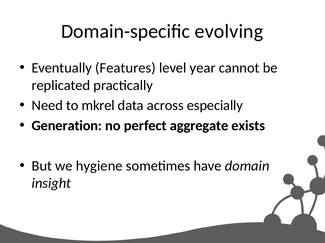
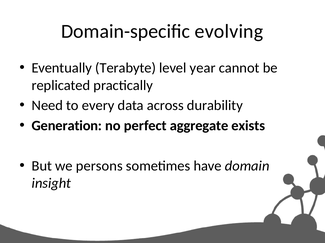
Features: Features -> Terabyte
mkrel: mkrel -> every
especially: especially -> durability
hygiene: hygiene -> persons
